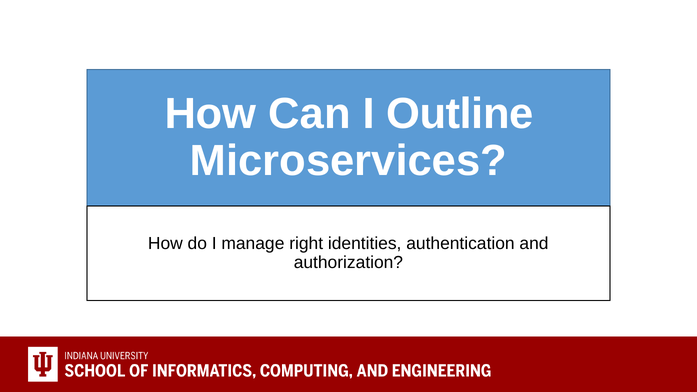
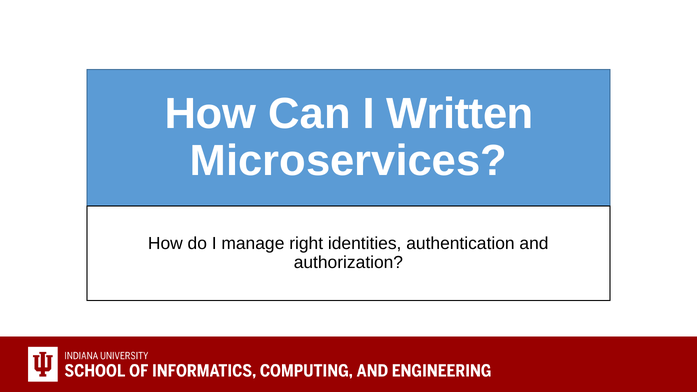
Outline: Outline -> Written
